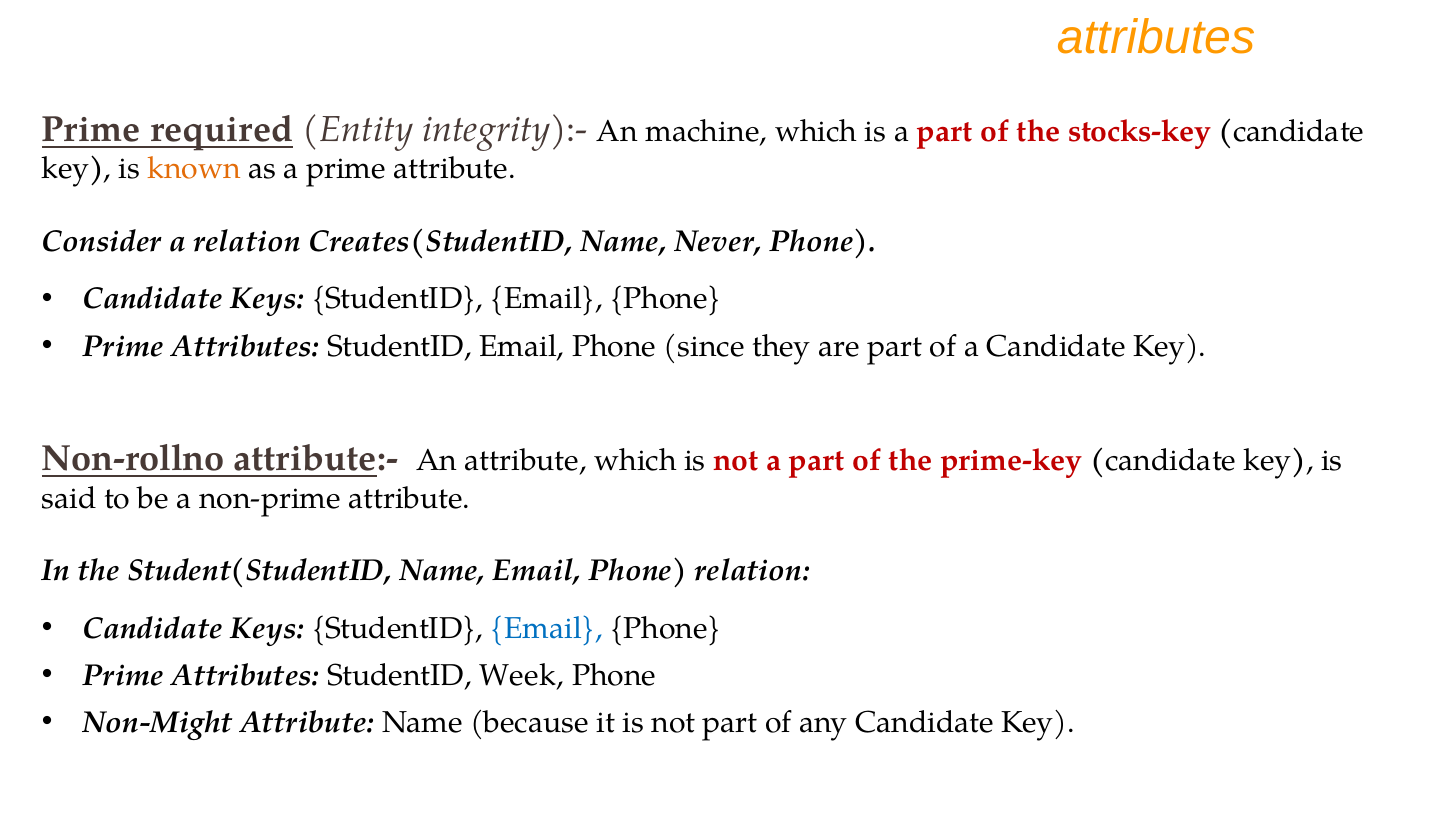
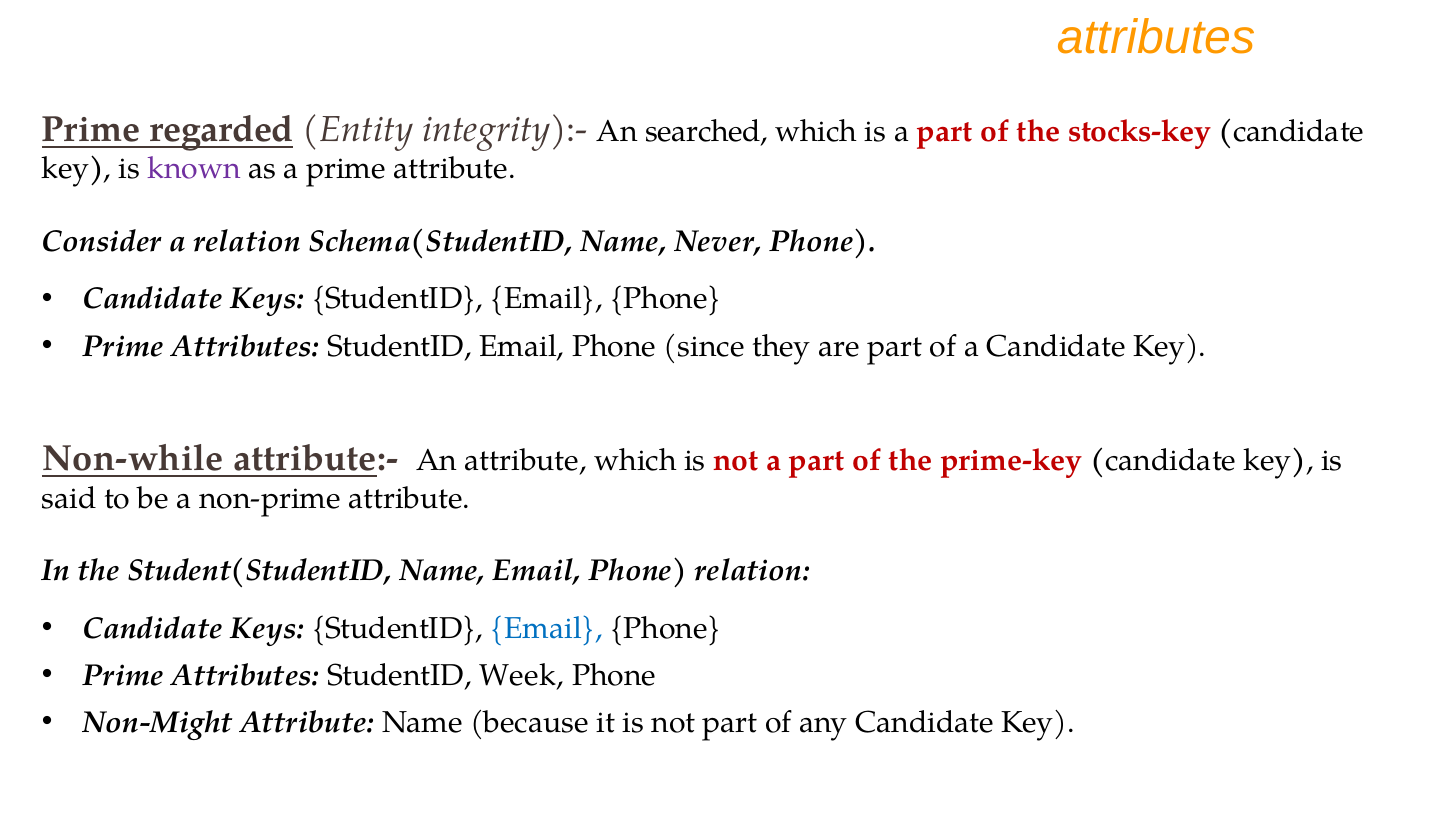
required: required -> regarded
machine: machine -> searched
known colour: orange -> purple
Creates(StudentID: Creates(StudentID -> Schema(StudentID
Non-rollno: Non-rollno -> Non-while
